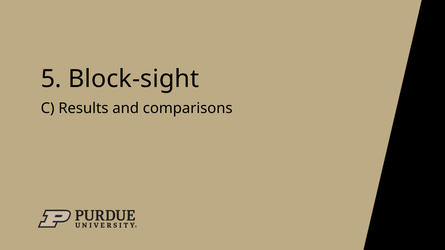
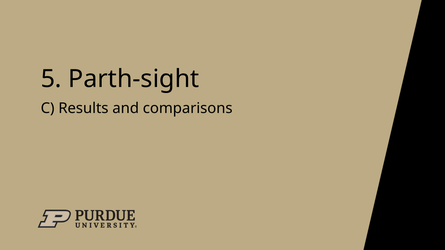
Block-sight: Block-sight -> Parth-sight
